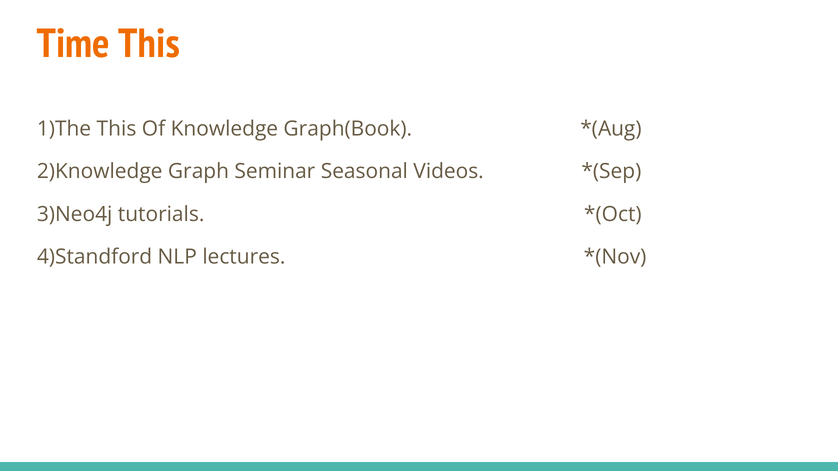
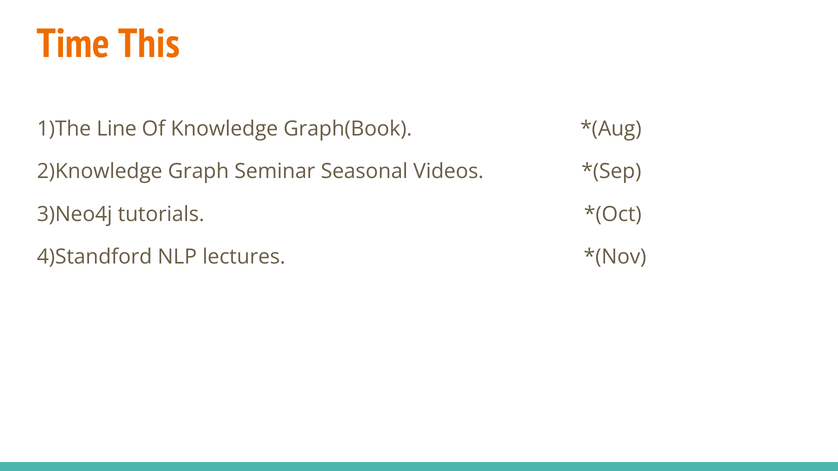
1)The This: This -> Line
